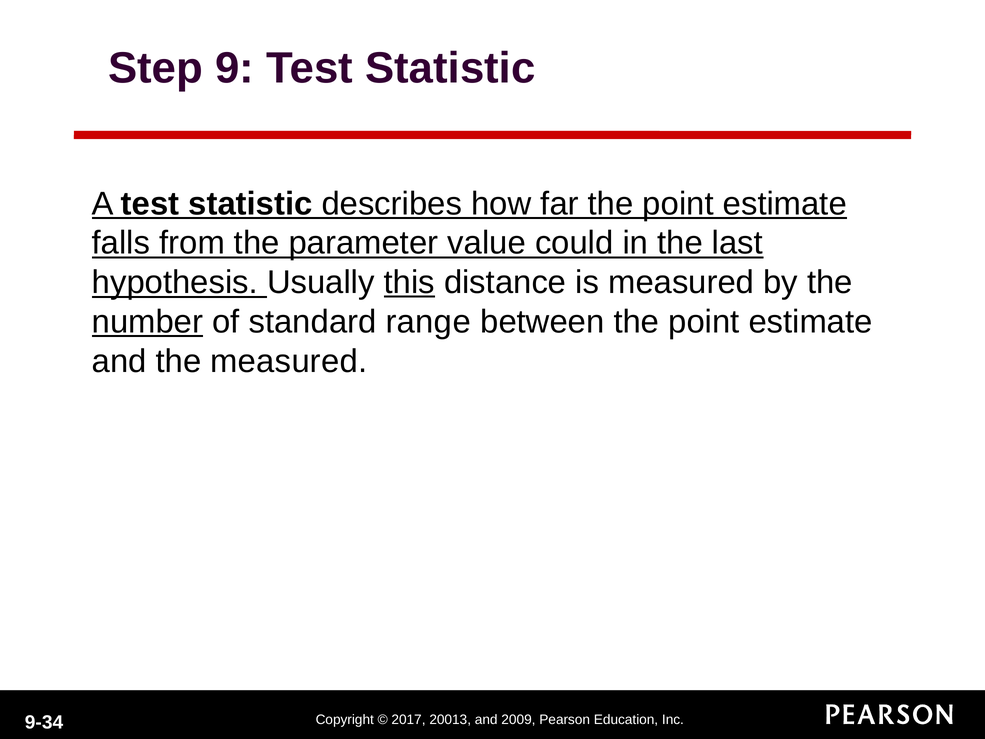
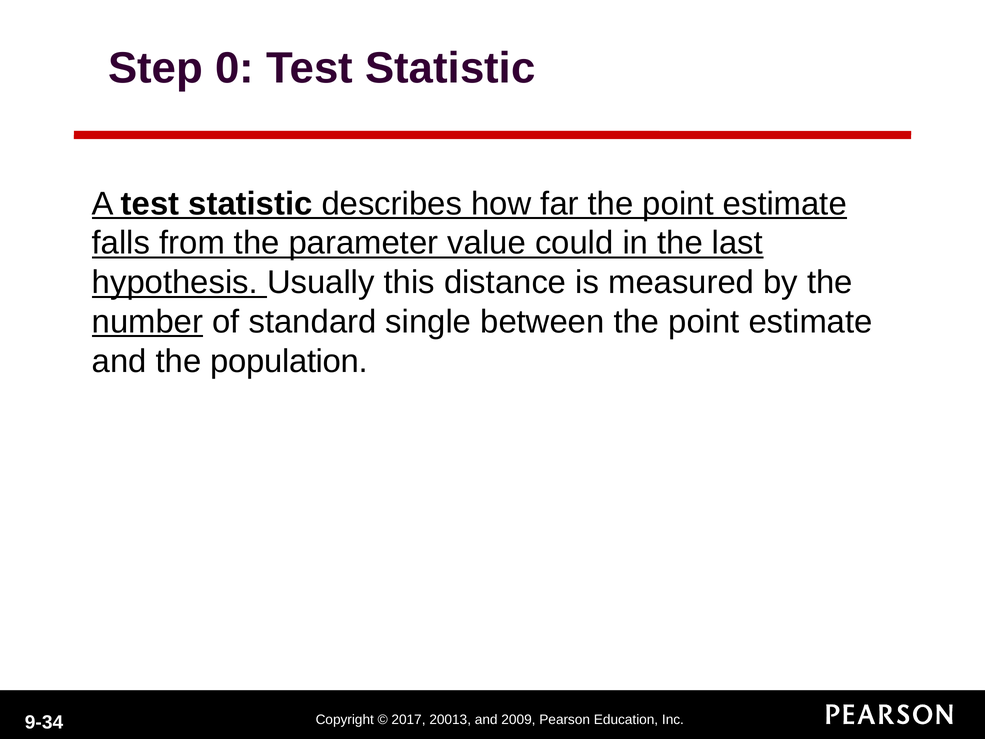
9: 9 -> 0
this underline: present -> none
range: range -> single
the measured: measured -> population
